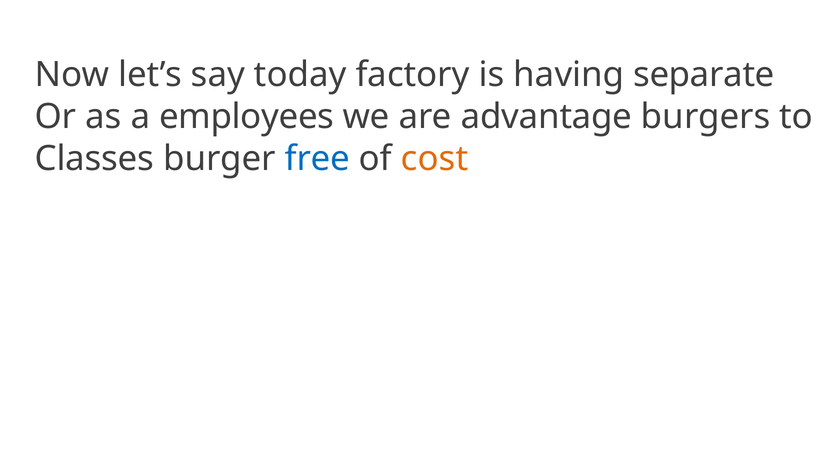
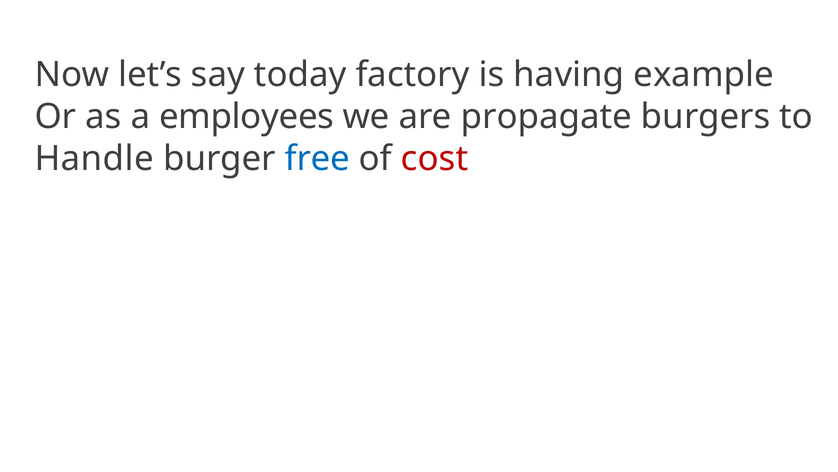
separate: separate -> example
advantage: advantage -> propagate
Classes: Classes -> Handle
cost colour: orange -> red
